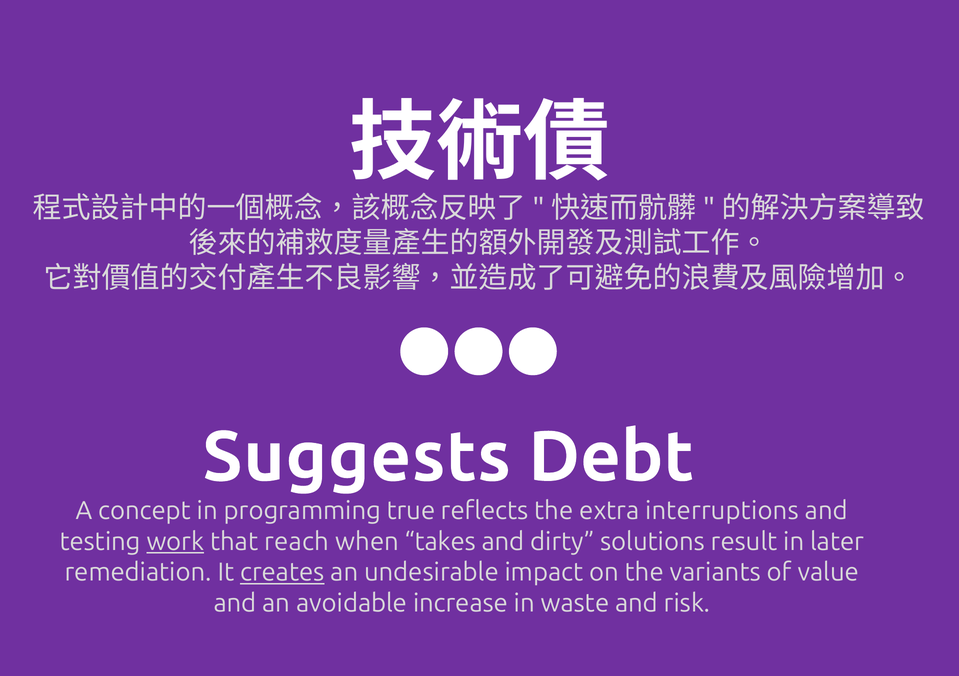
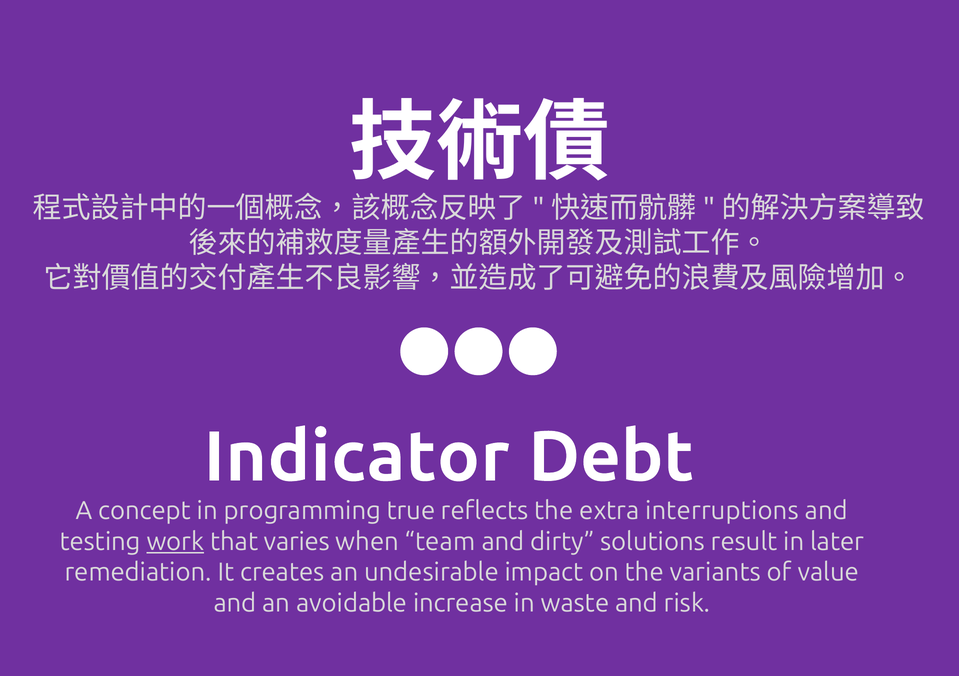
Suggests: Suggests -> Indicator
reach: reach -> varies
takes: takes -> team
creates underline: present -> none
